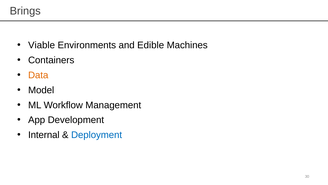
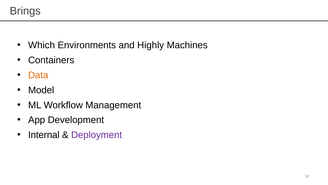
Viable: Viable -> Which
Edible: Edible -> Highly
Deployment colour: blue -> purple
